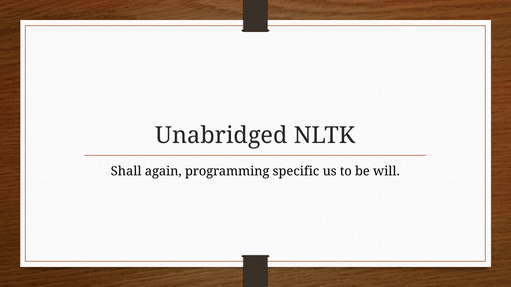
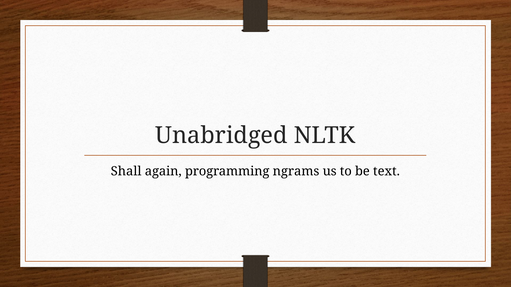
specific: specific -> ngrams
will: will -> text
